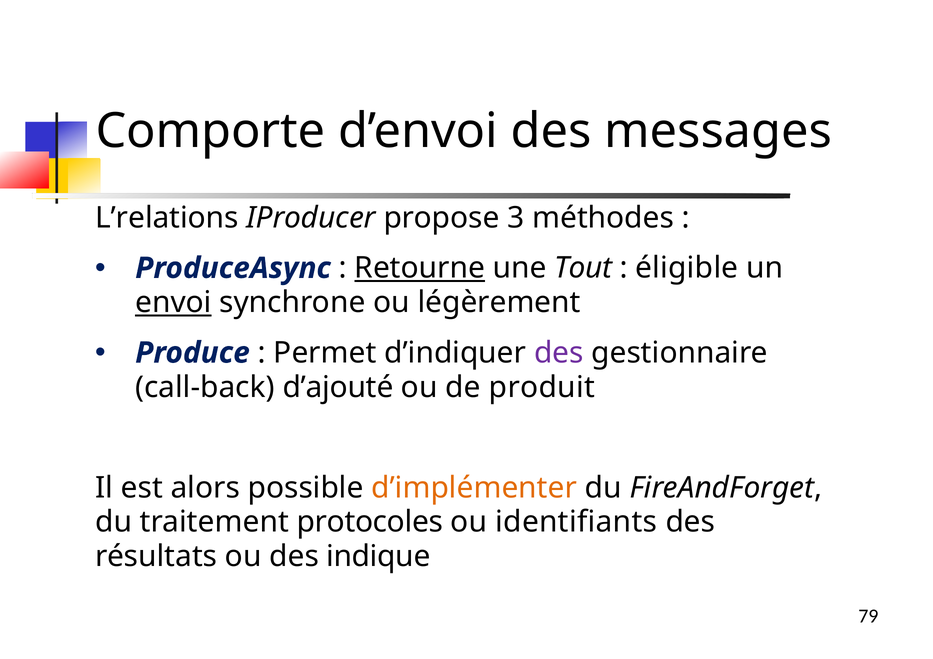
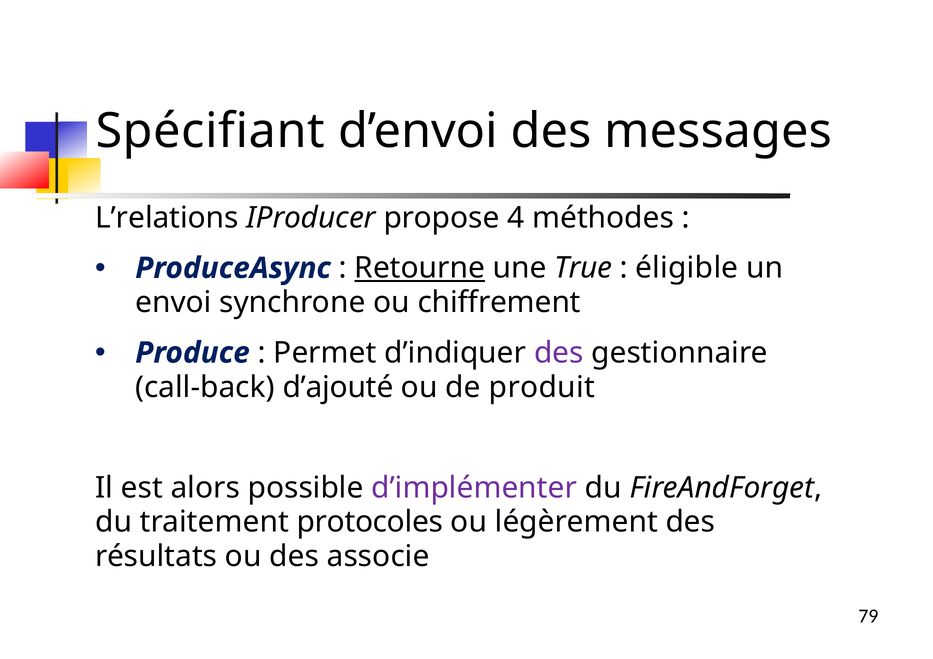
Comporte: Comporte -> Spécifiant
3: 3 -> 4
Tout: Tout -> True
envoi underline: present -> none
légèrement: légèrement -> chiffrement
d’implémenter colour: orange -> purple
identifiants: identifiants -> légèrement
indique: indique -> associe
